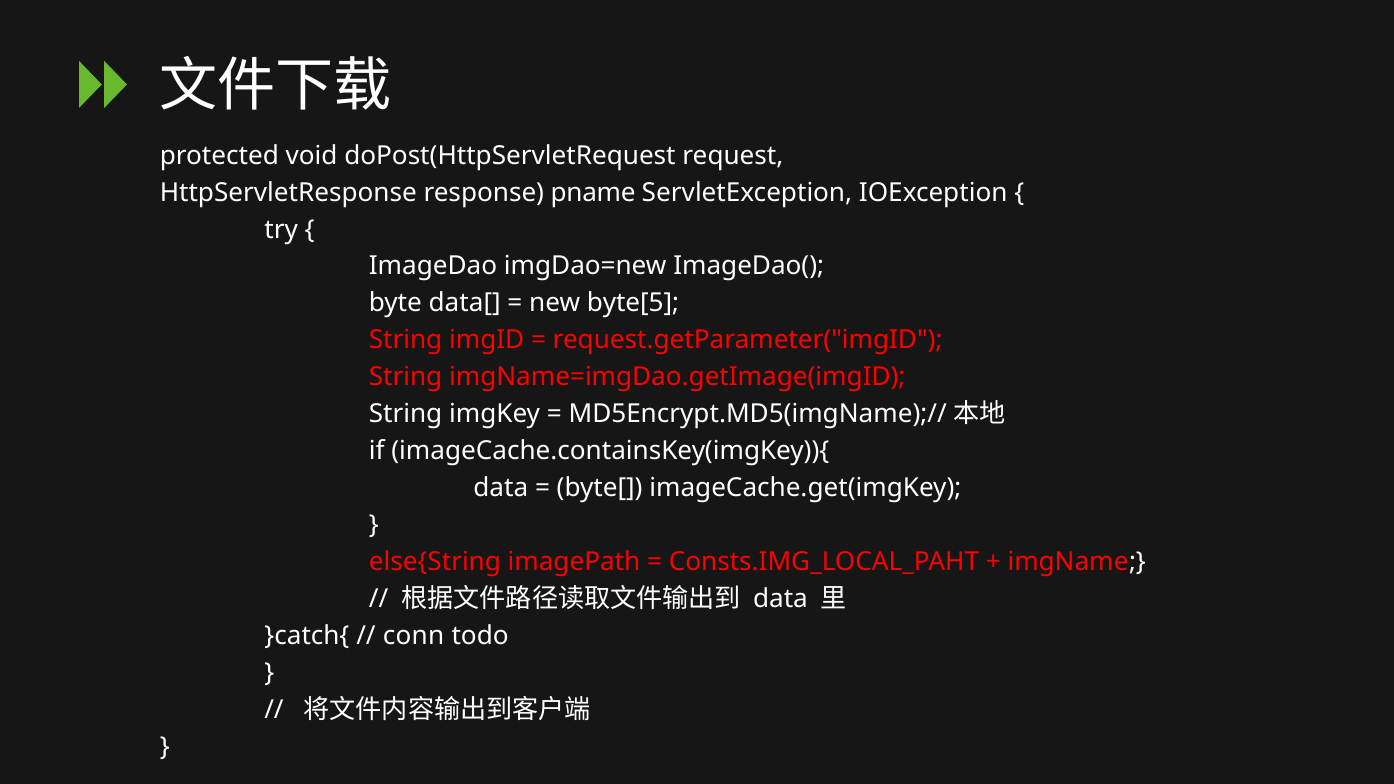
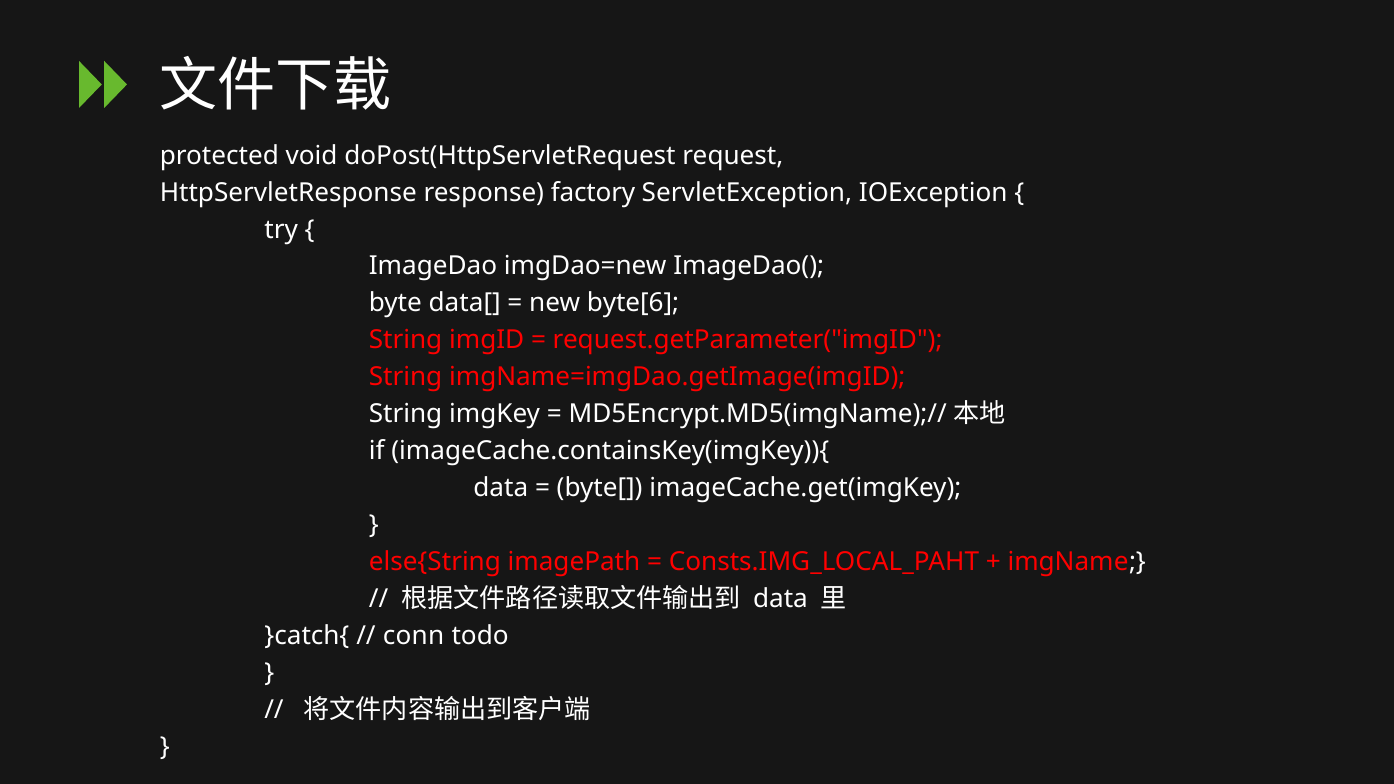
pname: pname -> factory
byte[5: byte[5 -> byte[6
